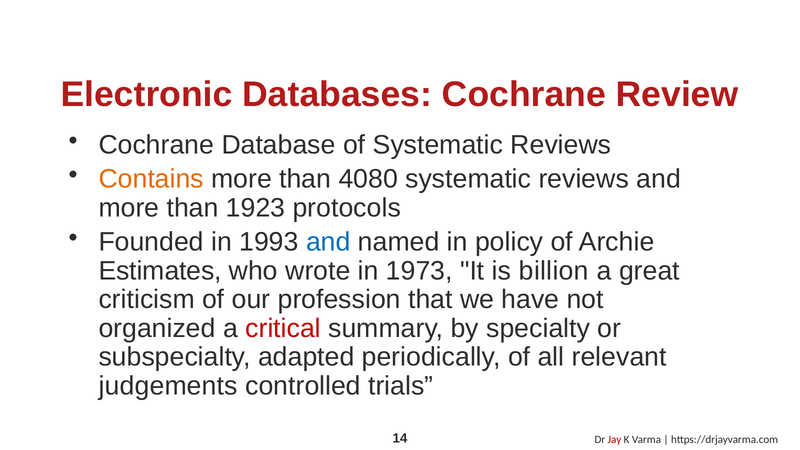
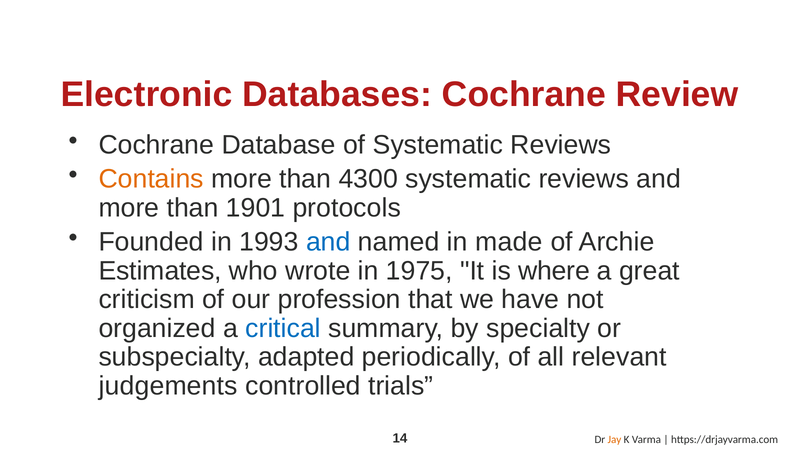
4080: 4080 -> 4300
1923: 1923 -> 1901
policy: policy -> made
1973: 1973 -> 1975
billion: billion -> where
critical colour: red -> blue
Jay colour: red -> orange
